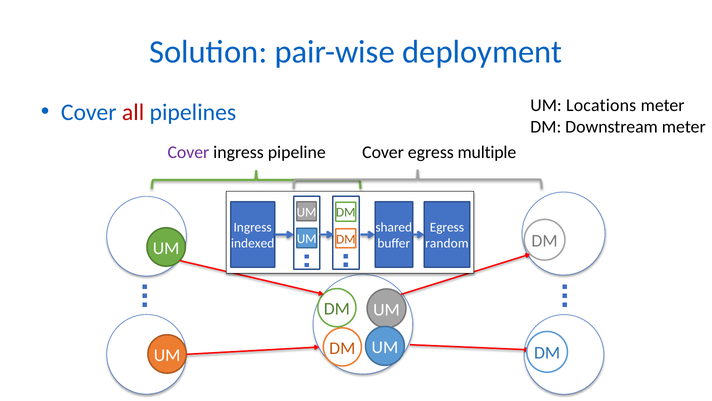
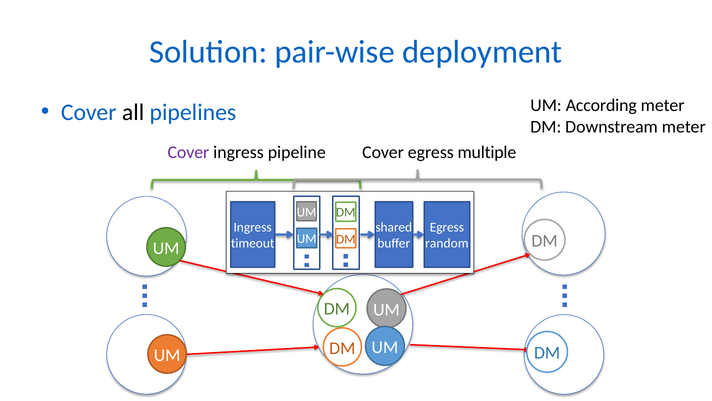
Locations: Locations -> According
all colour: red -> black
indexed: indexed -> timeout
